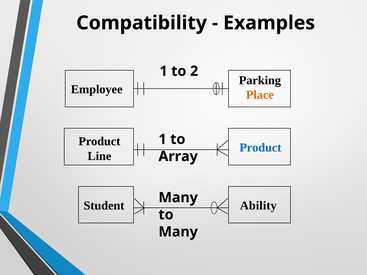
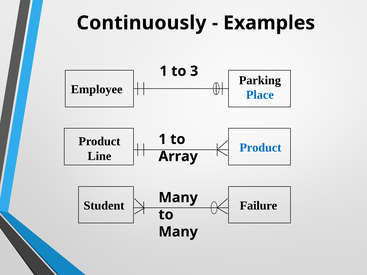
Compatibility: Compatibility -> Continuously
2: 2 -> 3
Place colour: orange -> blue
Ability: Ability -> Failure
